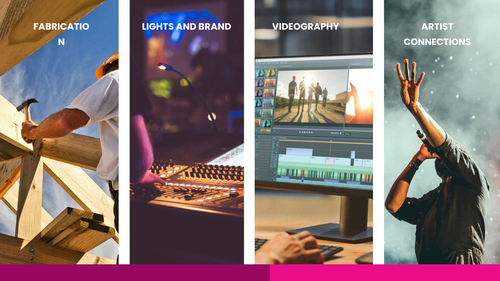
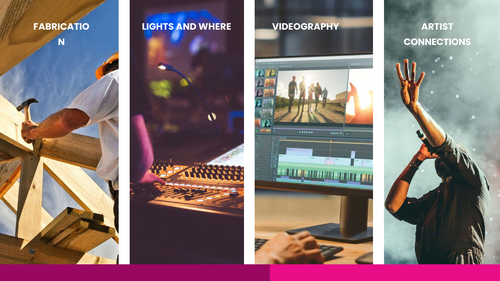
BRAND: BRAND -> WHERE
